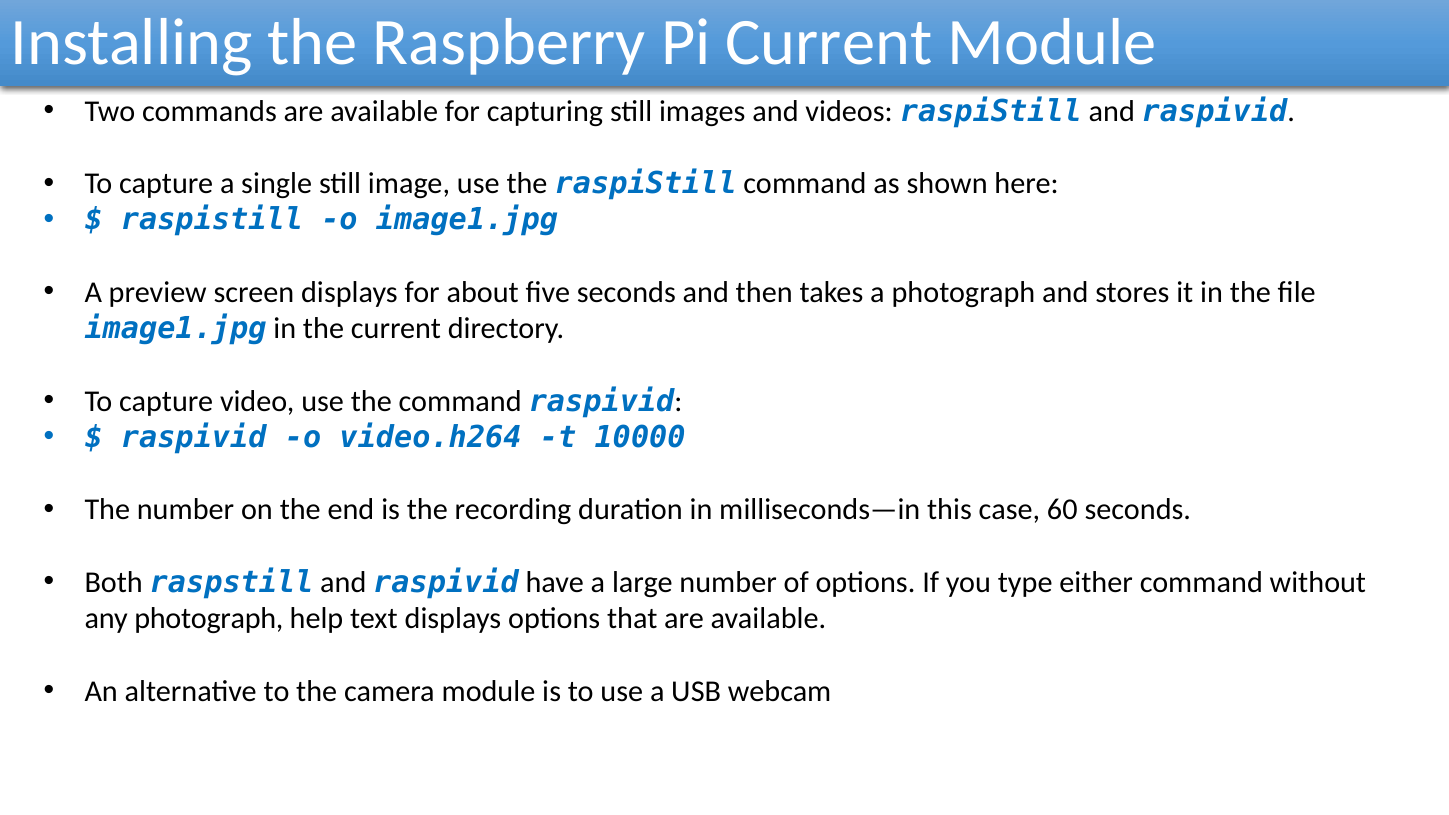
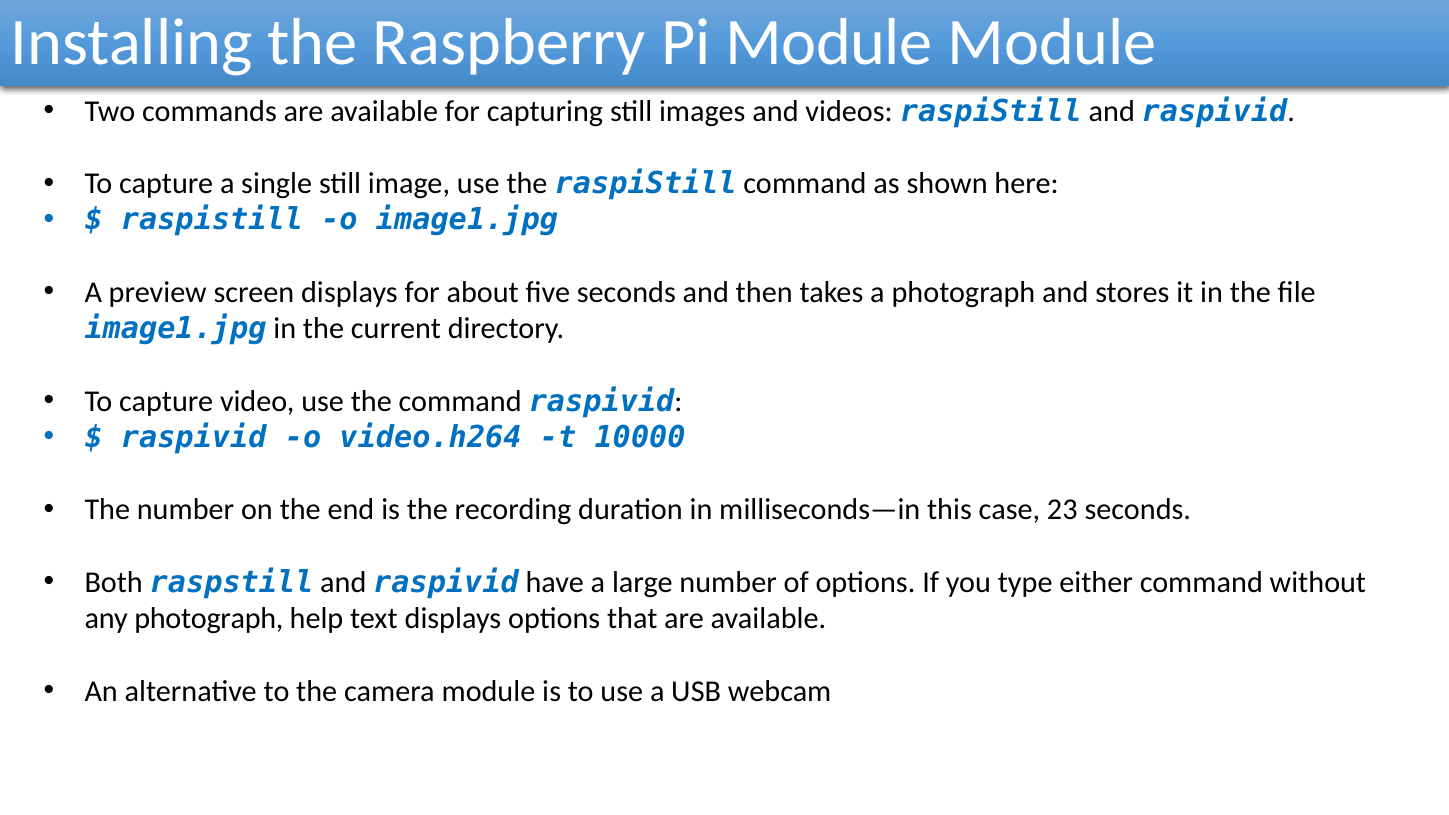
Pi Current: Current -> Module
60: 60 -> 23
